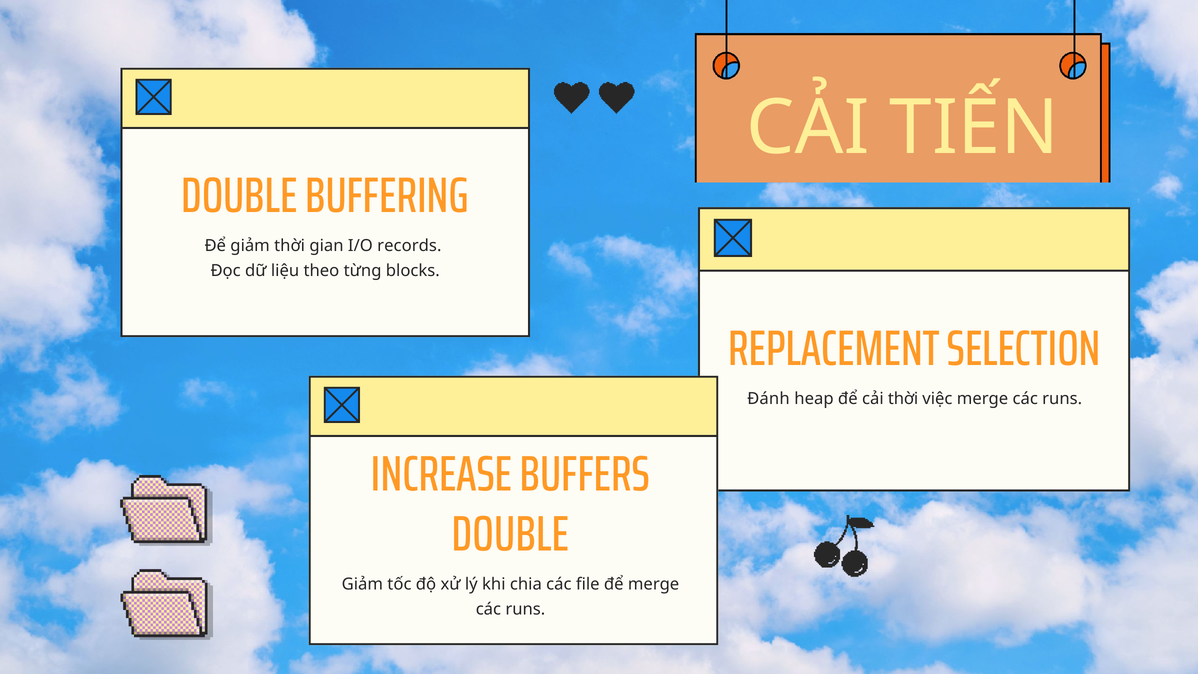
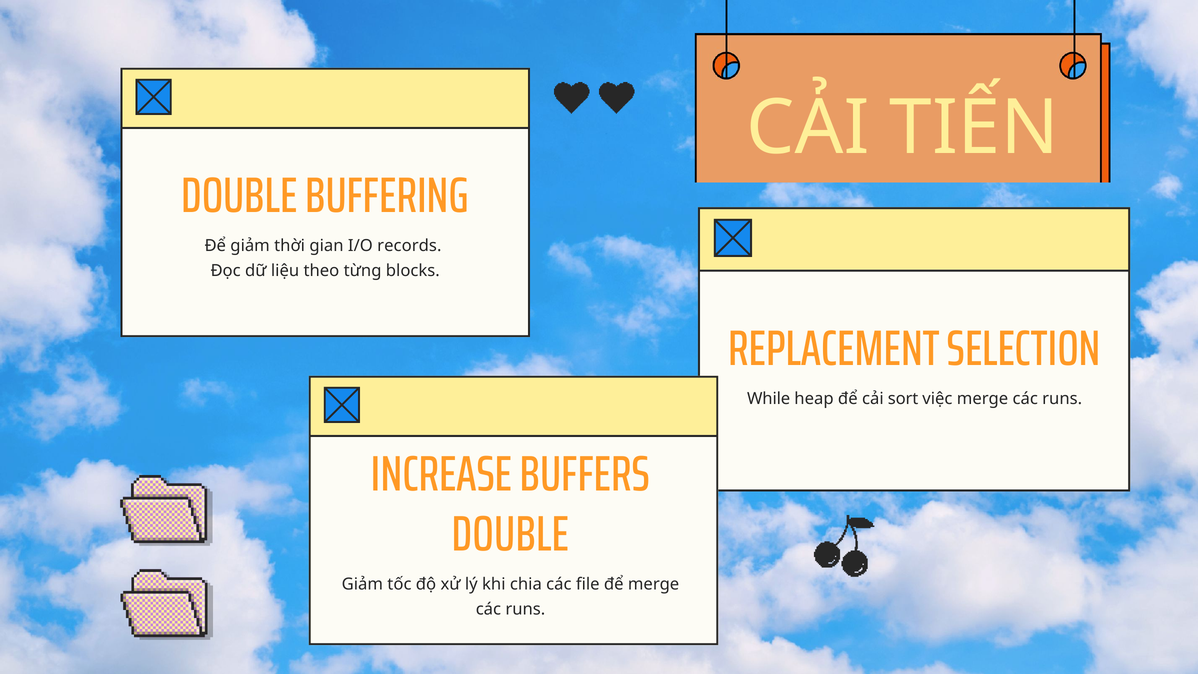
Đánh: Đánh -> While
cải thời: thời -> sort
